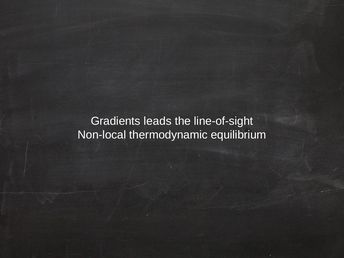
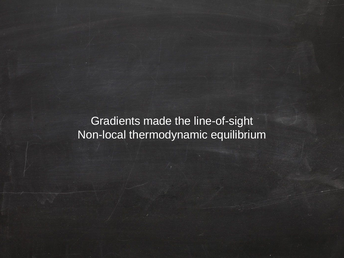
leads: leads -> made
